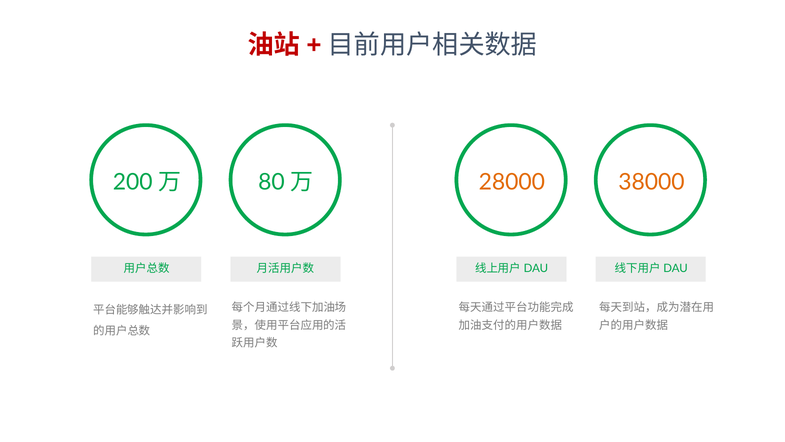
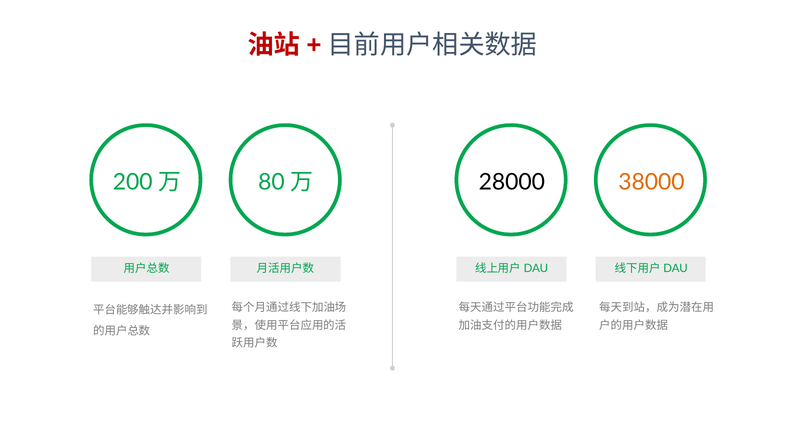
28000 colour: orange -> black
